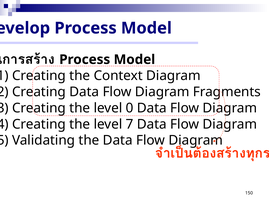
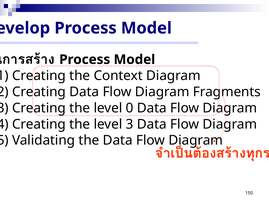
level 7: 7 -> 3
